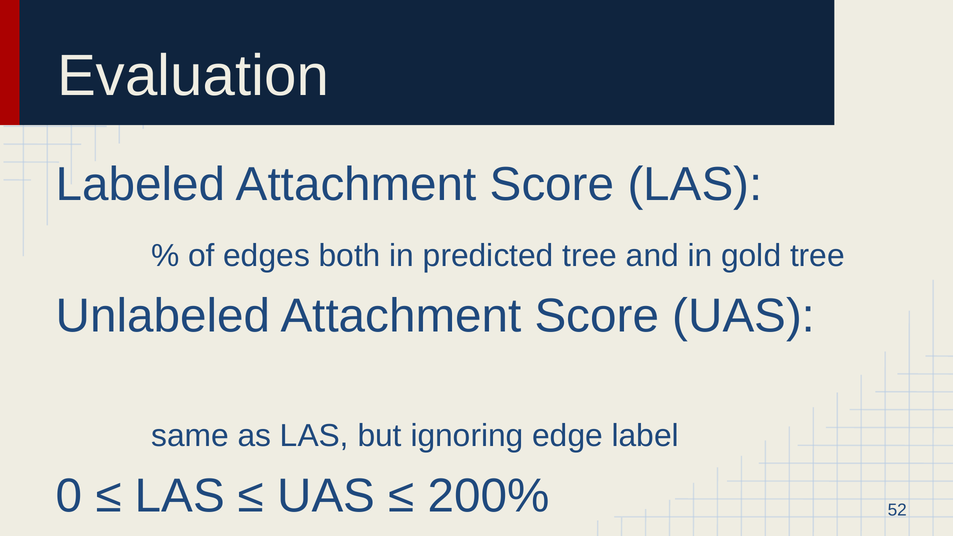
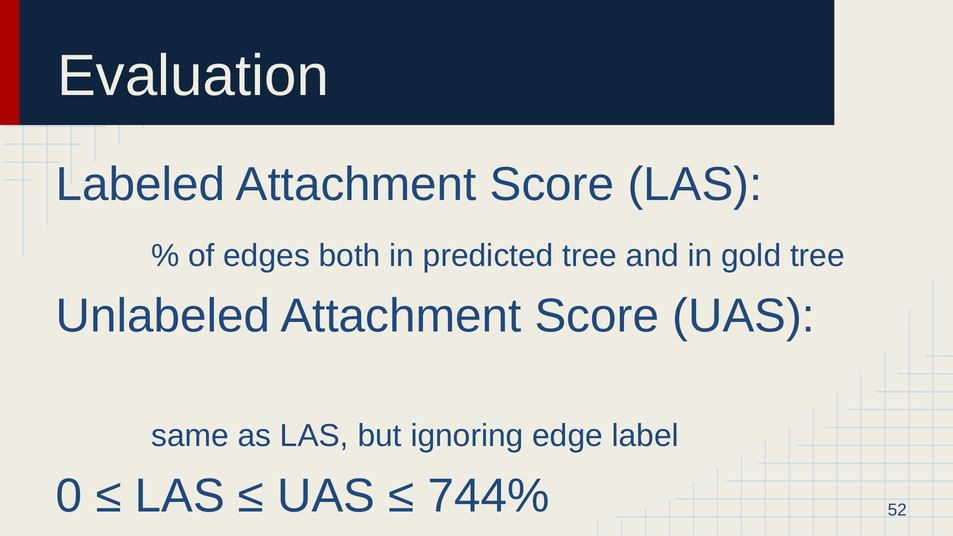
200%: 200% -> 744%
